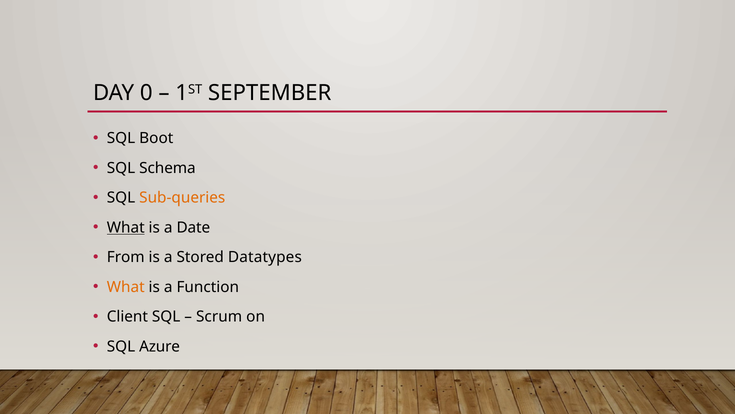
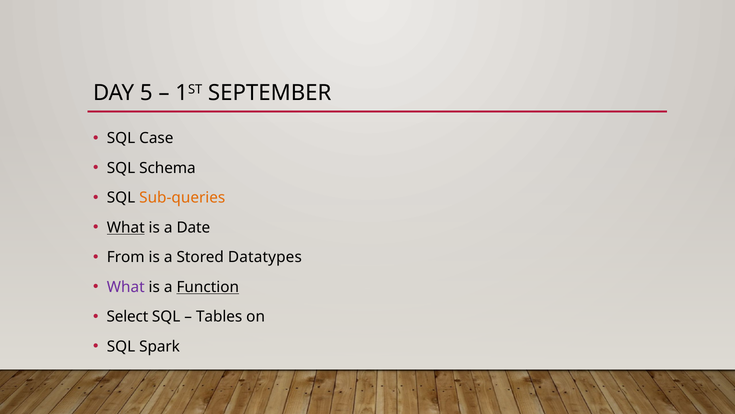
0: 0 -> 5
Boot: Boot -> Case
What at (126, 287) colour: orange -> purple
Function underline: none -> present
Client: Client -> Select
Scrum: Scrum -> Tables
Azure: Azure -> Spark
